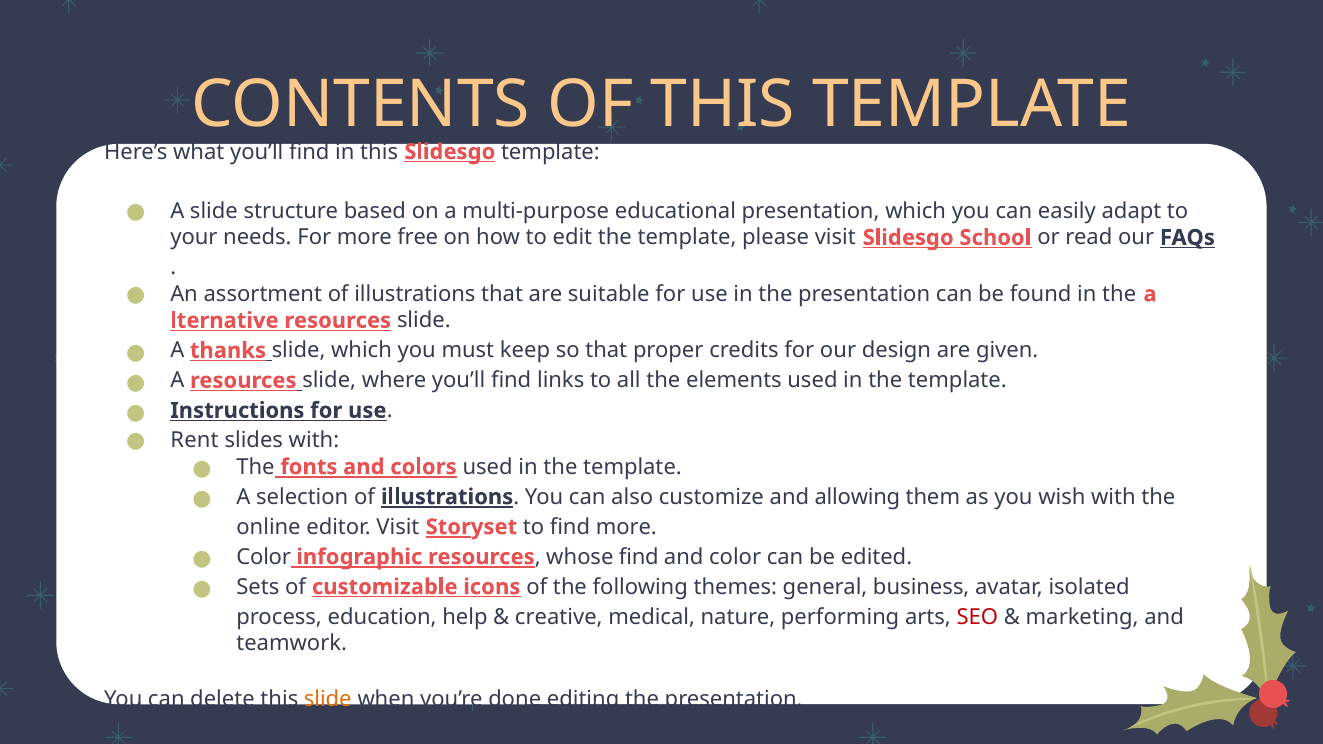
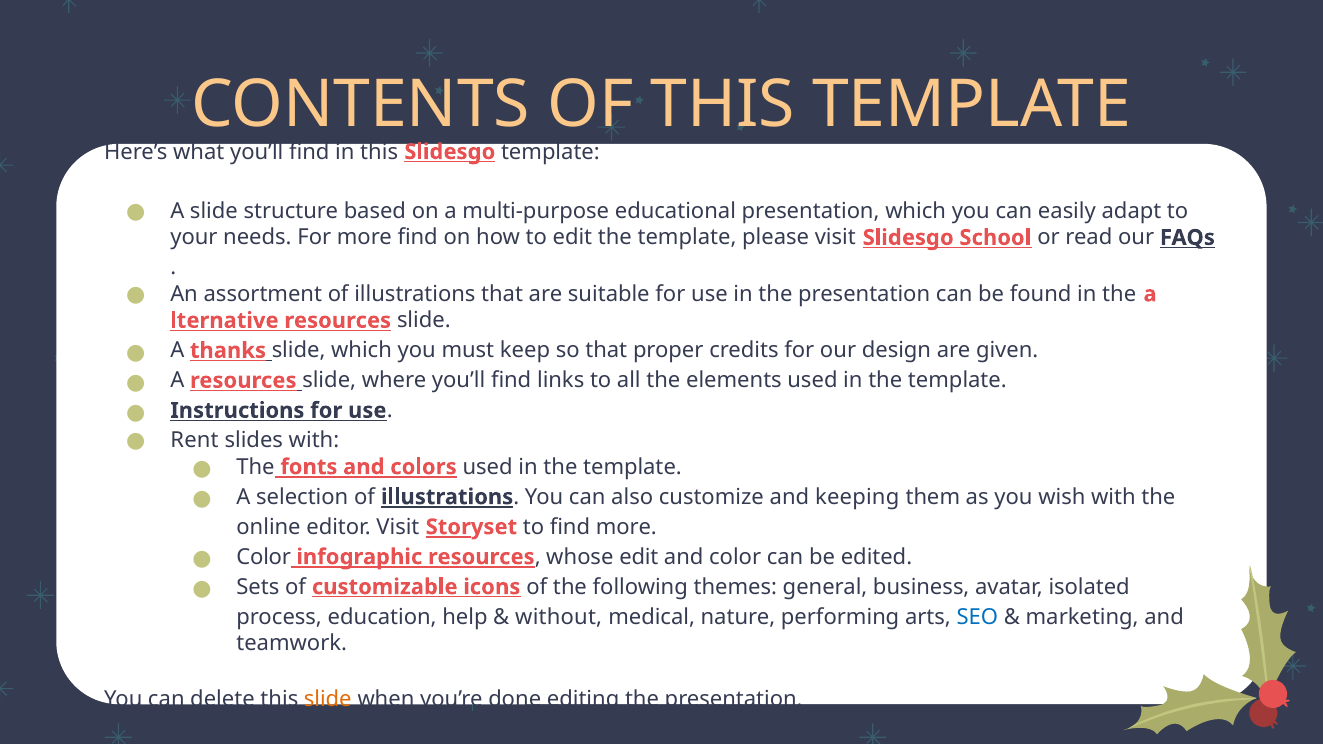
more free: free -> find
allowing: allowing -> keeping
whose find: find -> edit
creative: creative -> without
SEO colour: red -> blue
